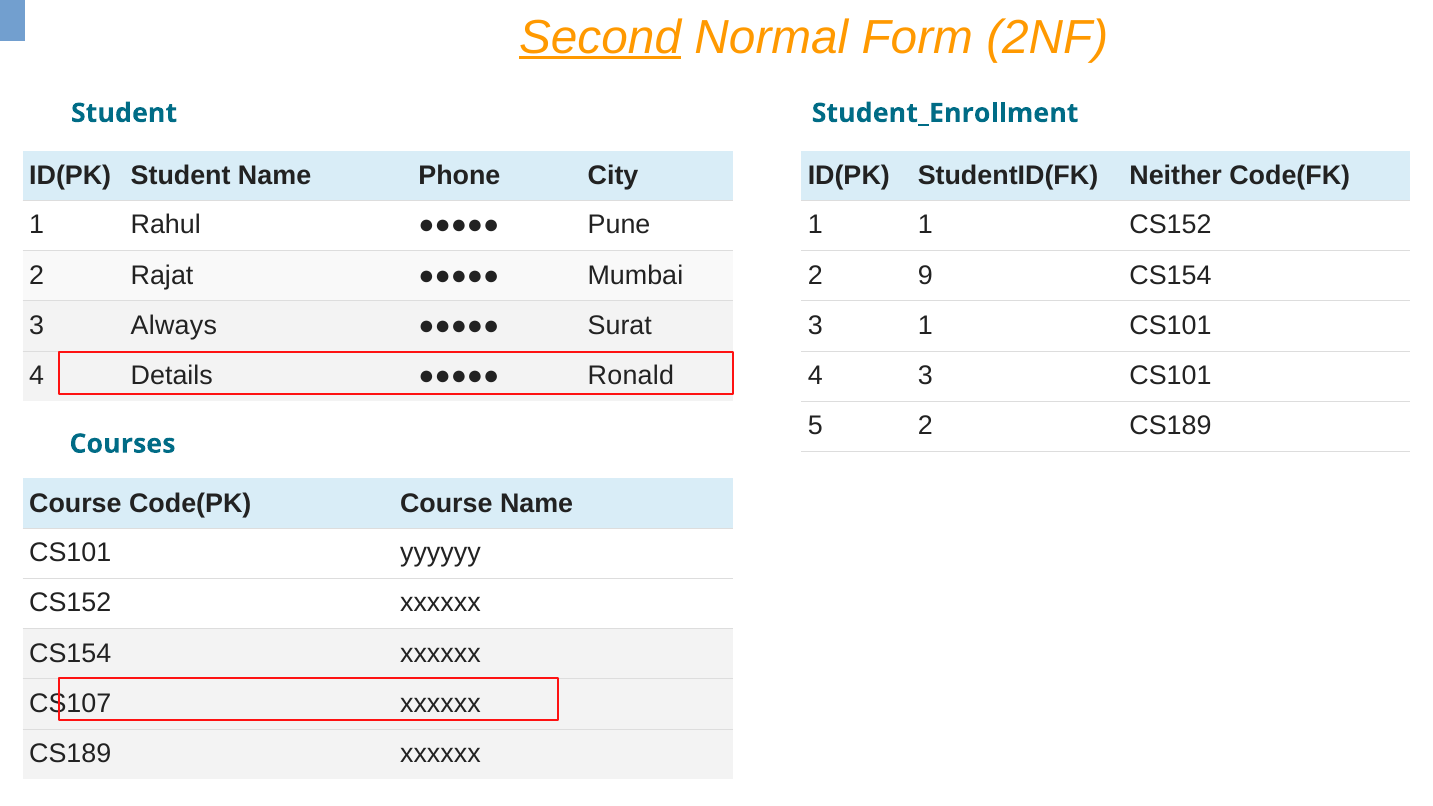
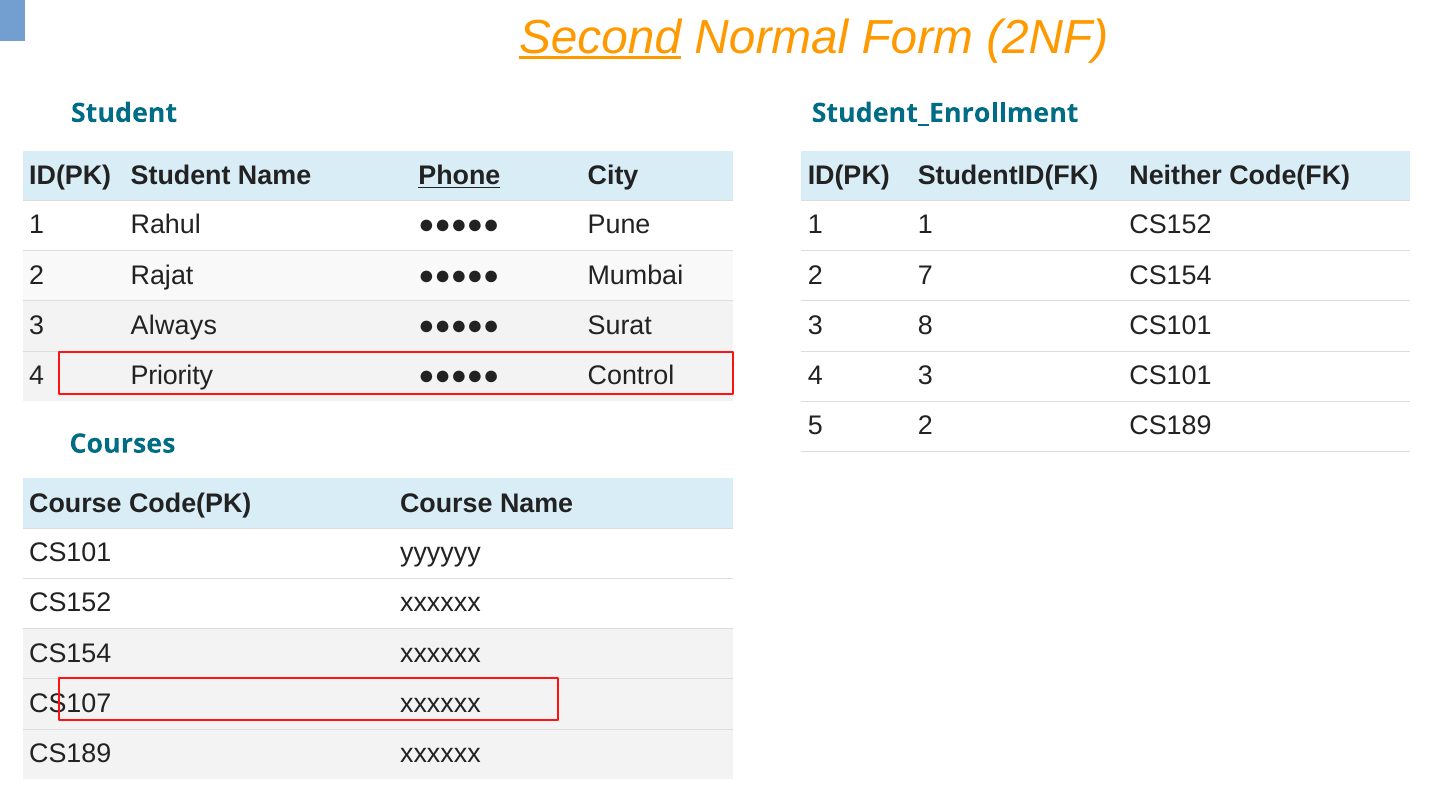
Phone underline: none -> present
9: 9 -> 7
3 1: 1 -> 8
Details: Details -> Priority
Ronald: Ronald -> Control
